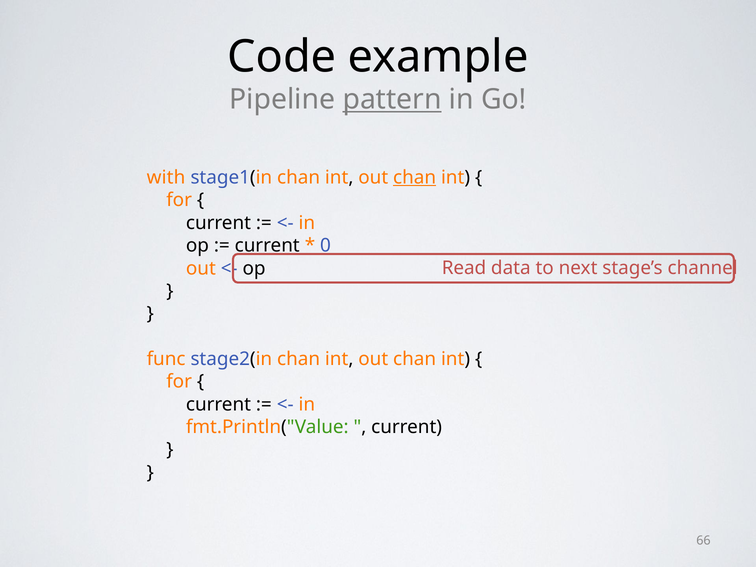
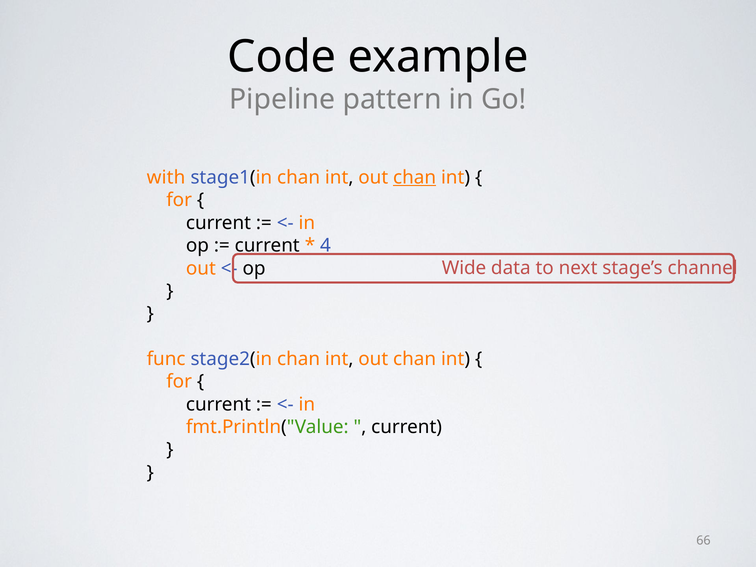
pattern underline: present -> none
0: 0 -> 4
Read: Read -> Wide
